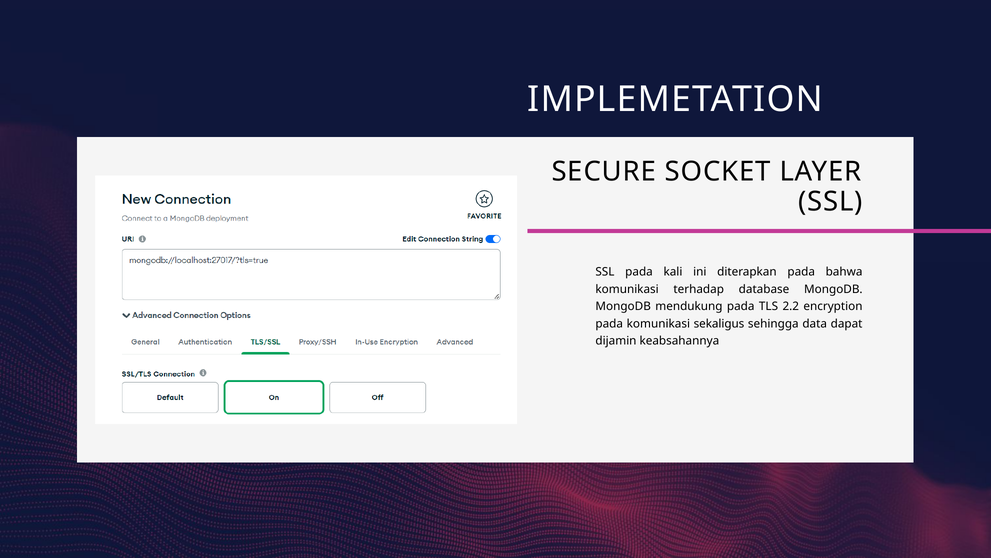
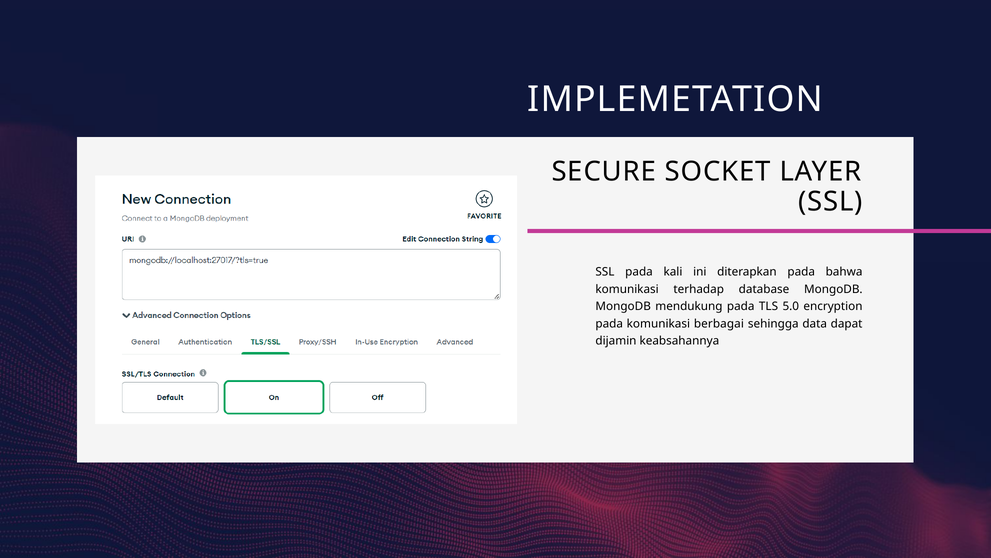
2.2: 2.2 -> 5.0
sekaligus: sekaligus -> berbagai
